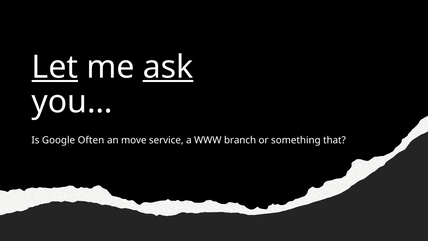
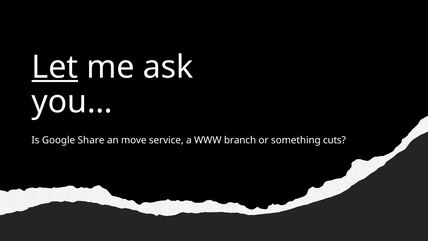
ask underline: present -> none
Often: Often -> Share
that: that -> cuts
